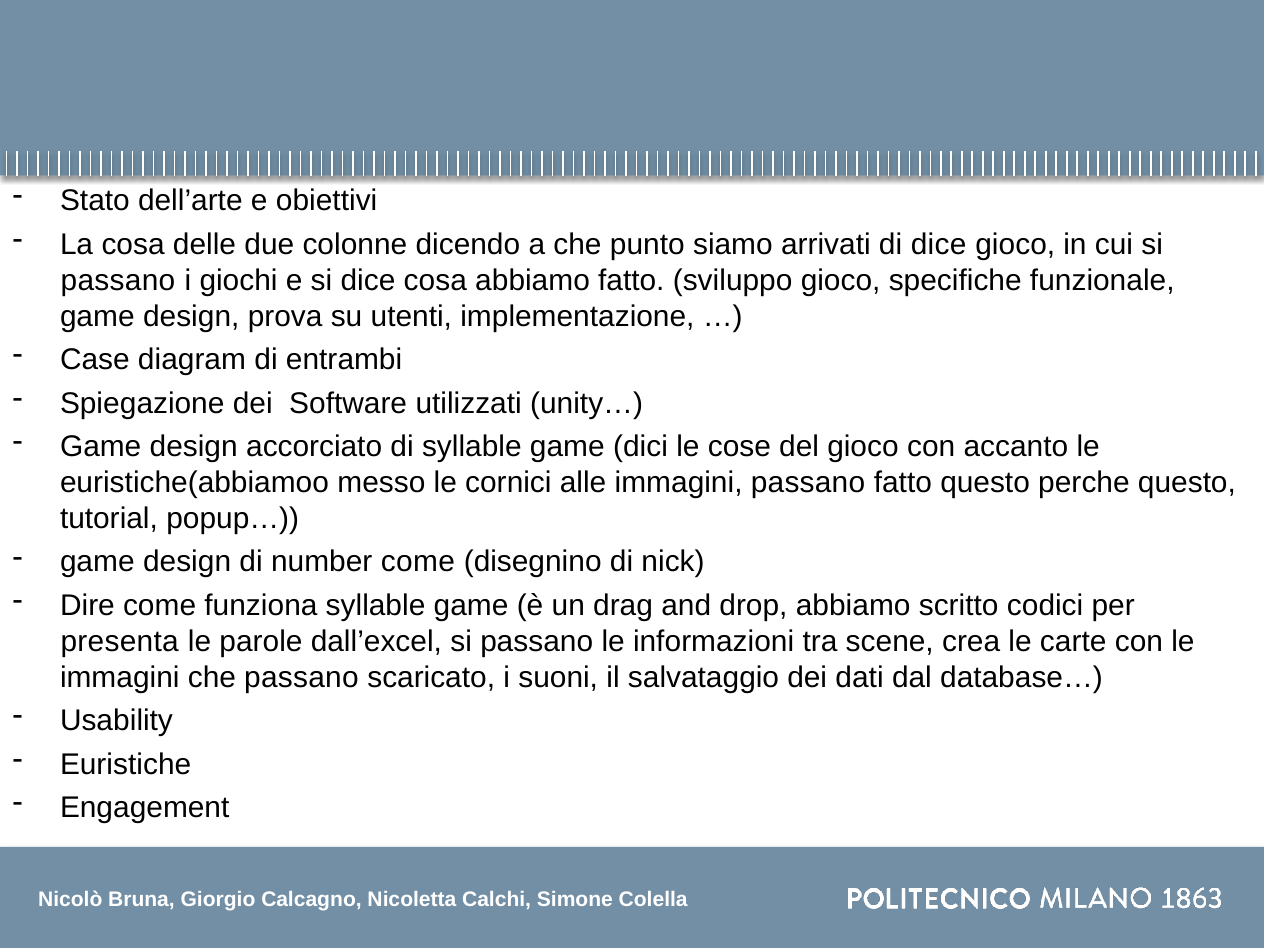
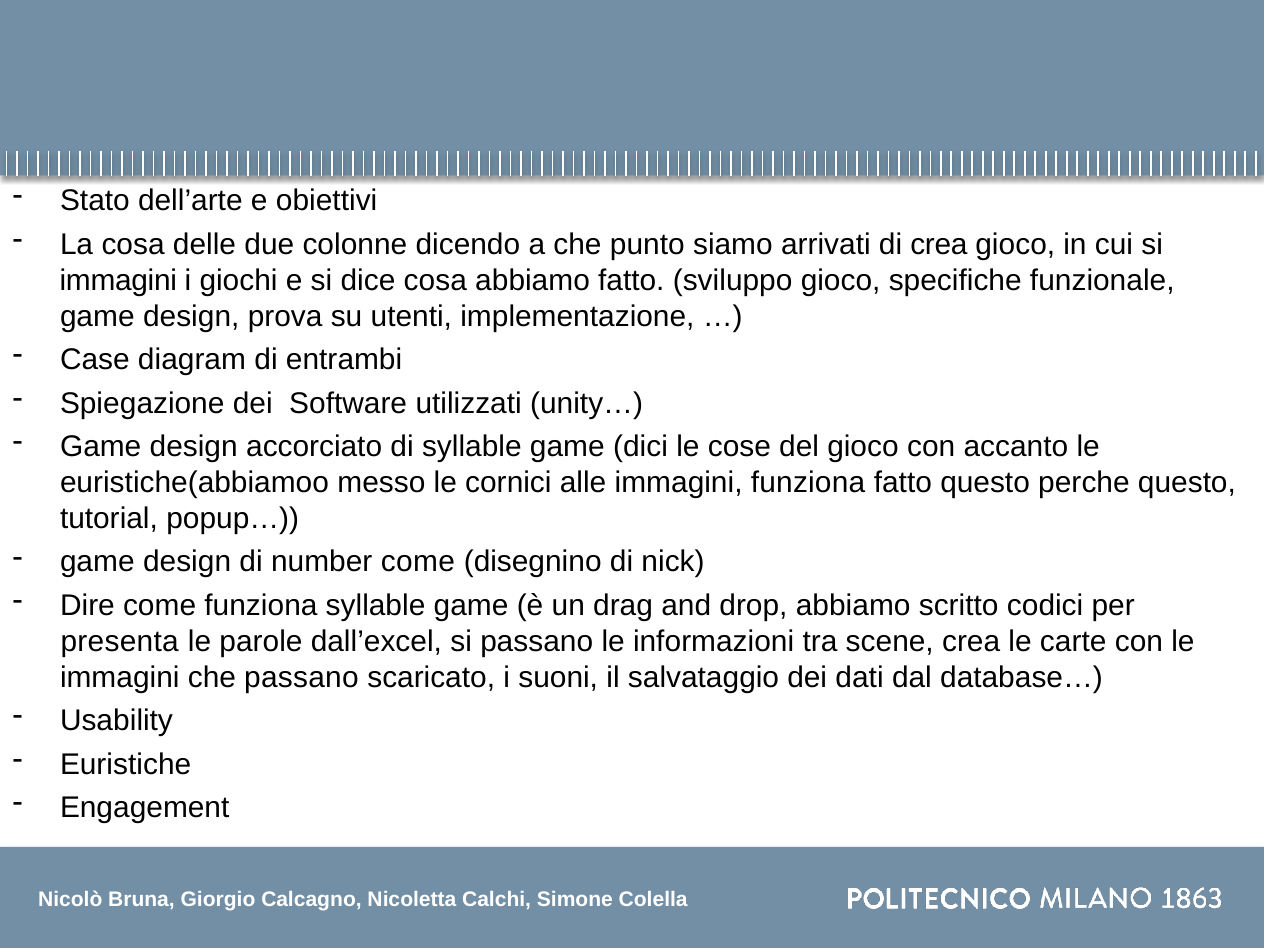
di dice: dice -> crea
passano at (118, 280): passano -> immagini
immagini passano: passano -> funziona
